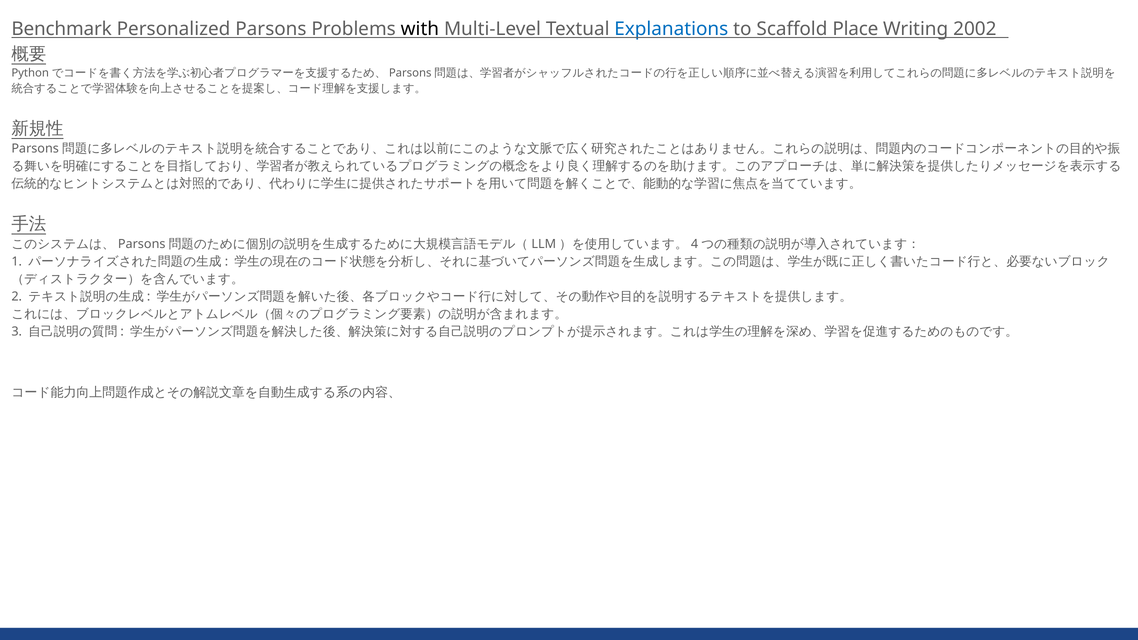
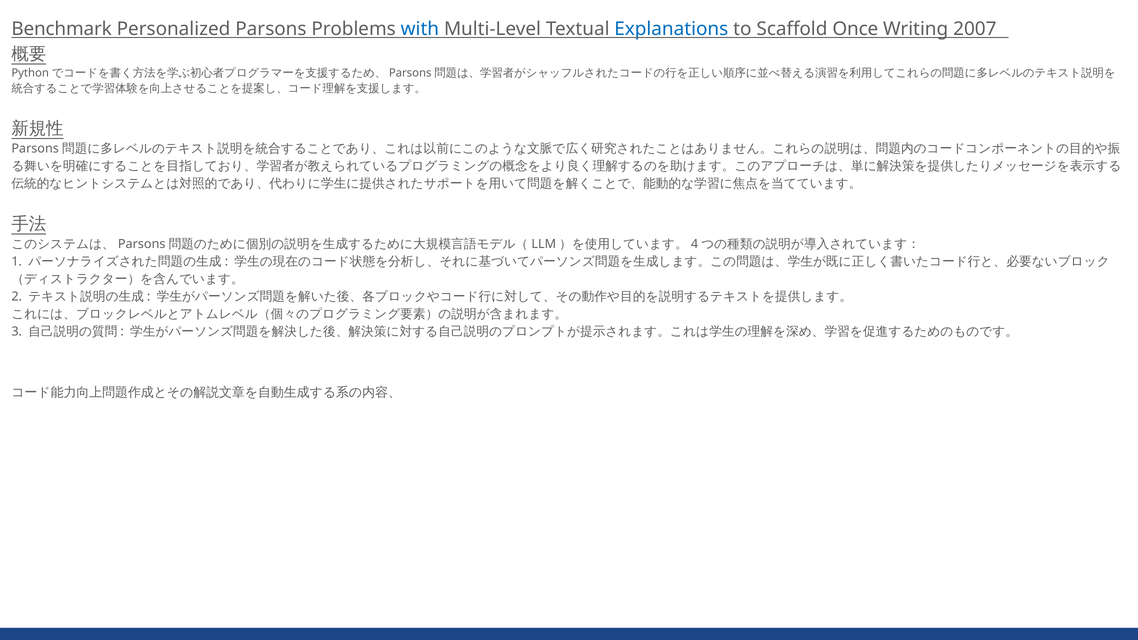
with colour: black -> blue
Place: Place -> Once
2002: 2002 -> 2007
